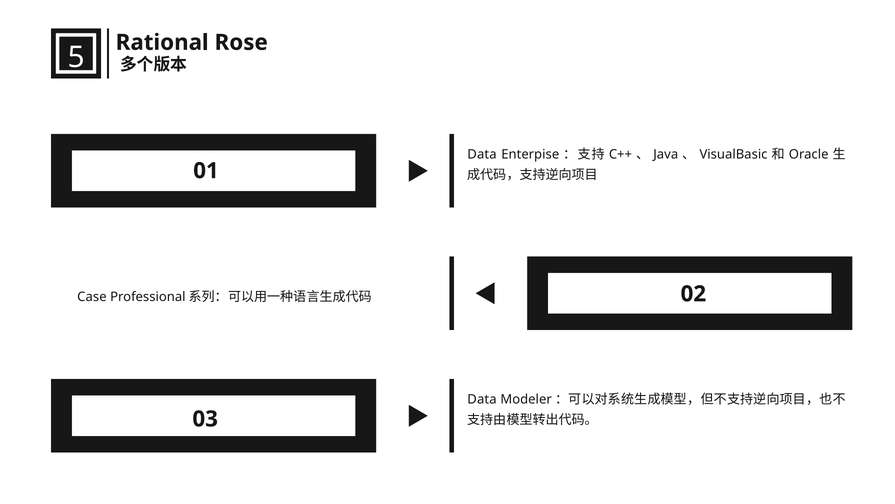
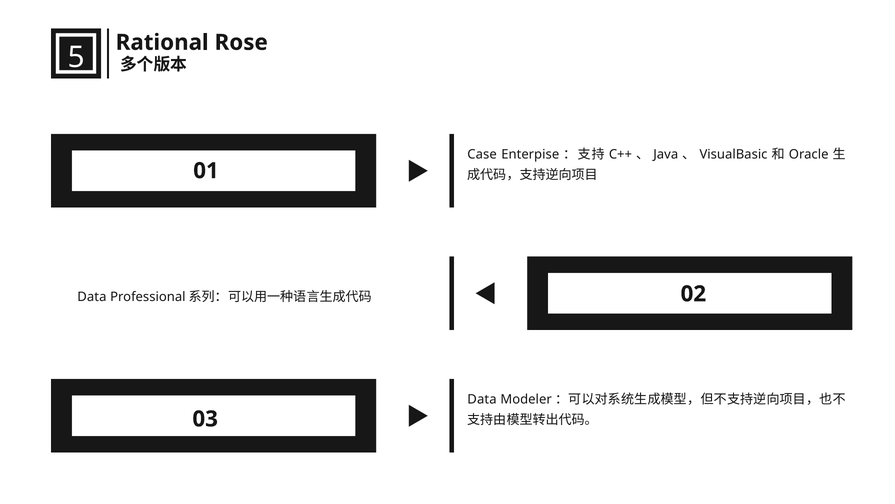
Data at (482, 154): Data -> Case
Case at (92, 296): Case -> Data
